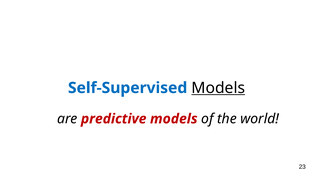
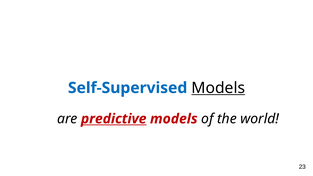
predictive underline: none -> present
